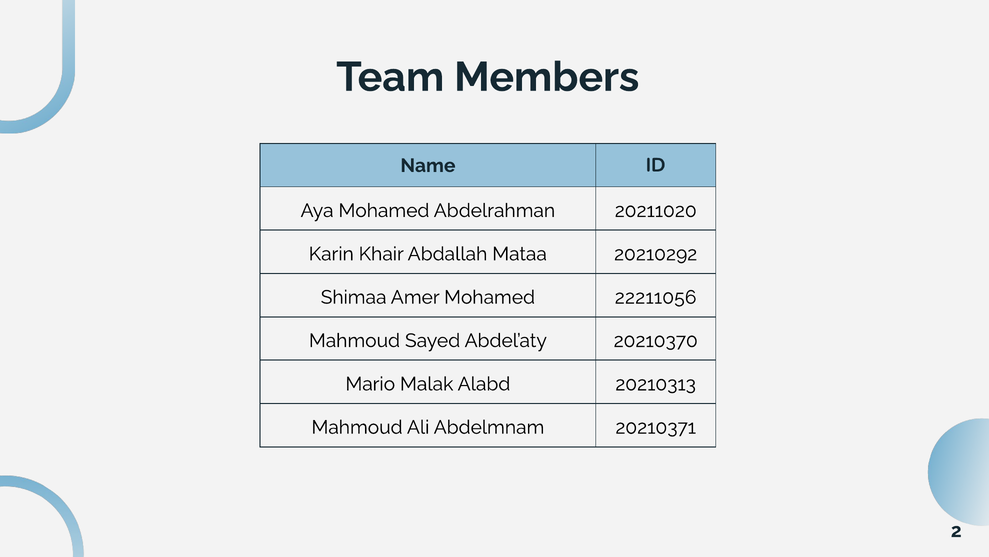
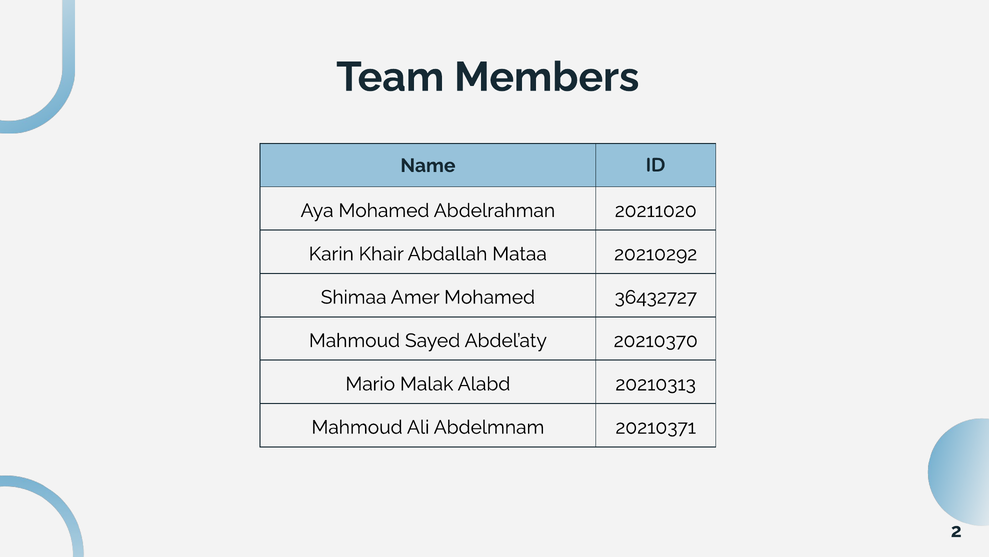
22211056: 22211056 -> 36432727
